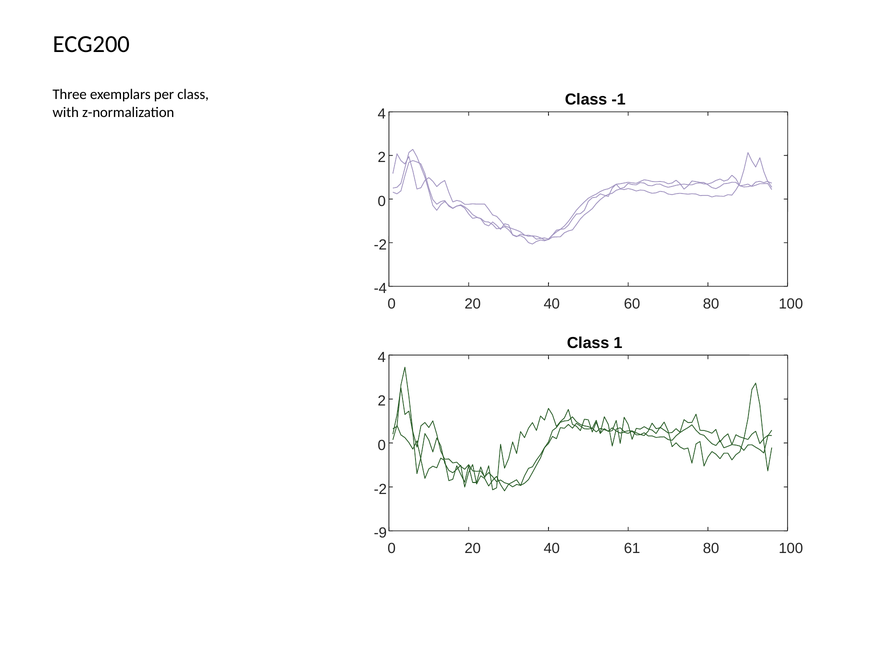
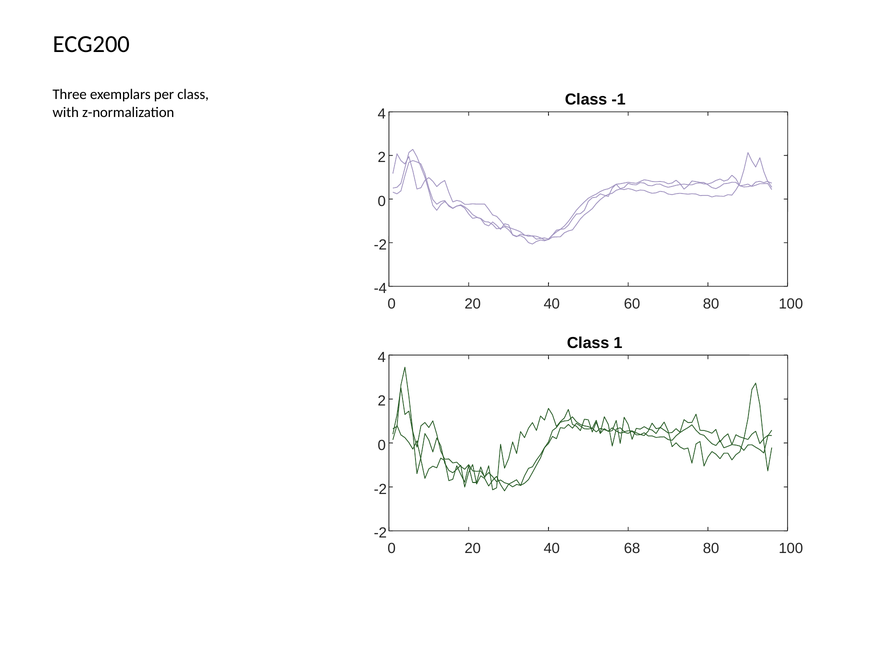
-9 at (380, 533): -9 -> -2
61: 61 -> 68
